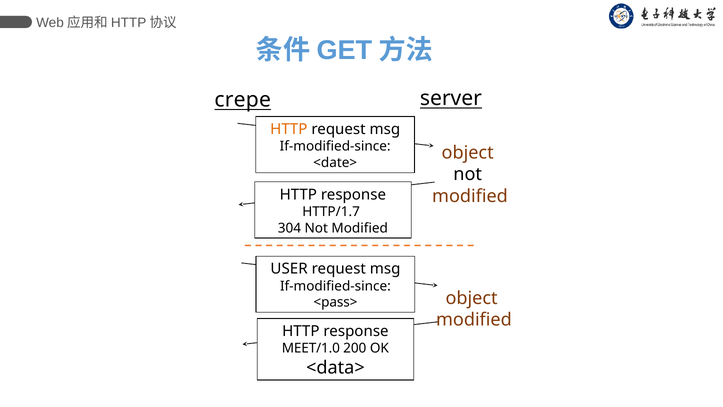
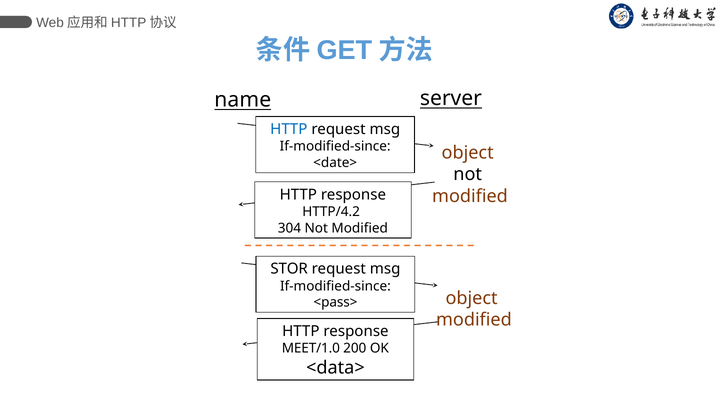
crepe: crepe -> name
HTTP at (289, 129) colour: orange -> blue
HTTP/1.7: HTTP/1.7 -> HTTP/4.2
USER: USER -> STOR
